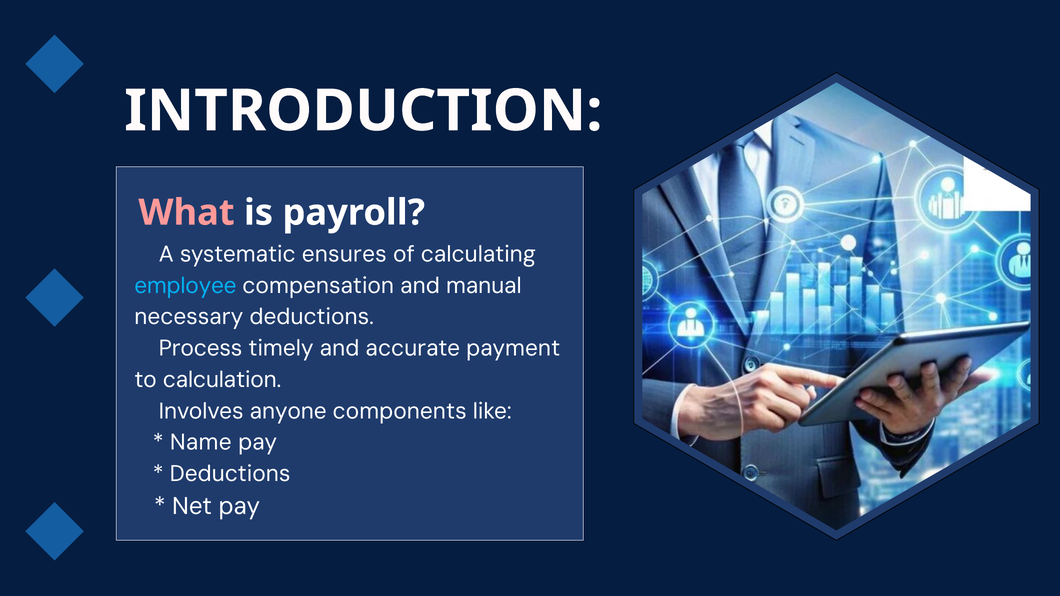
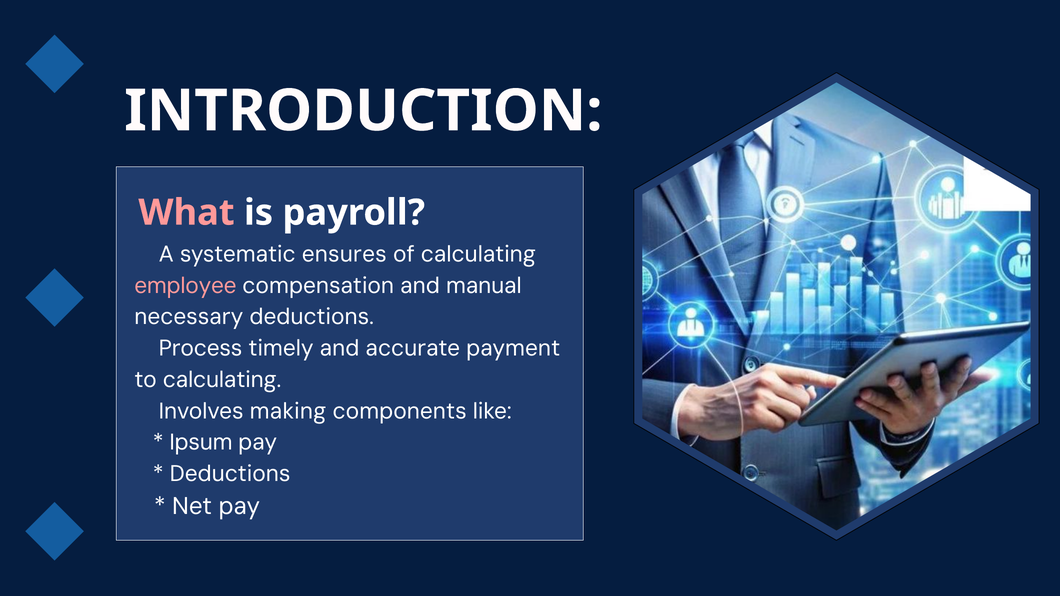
employee colour: light blue -> pink
to calculation: calculation -> calculating
anyone: anyone -> making
Name: Name -> Ipsum
